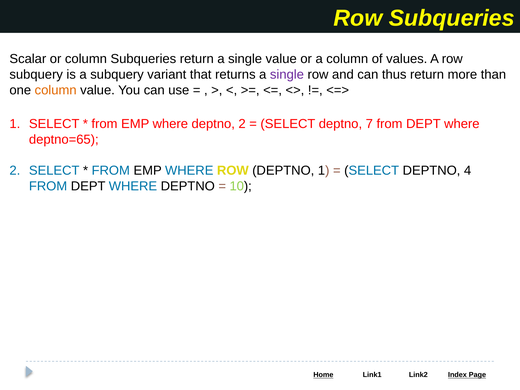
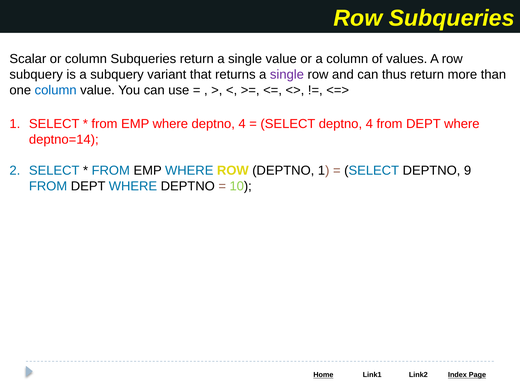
column at (56, 90) colour: orange -> blue
where deptno 2: 2 -> 4
SELECT deptno 7: 7 -> 4
deptno=65: deptno=65 -> deptno=14
4: 4 -> 9
